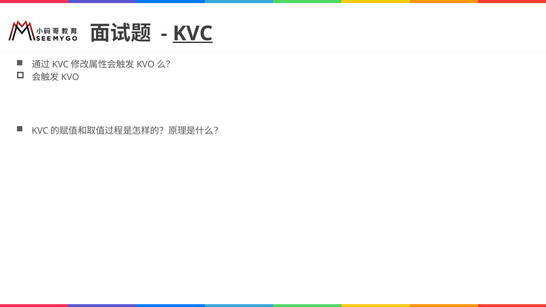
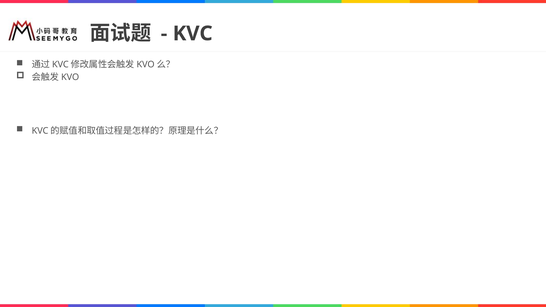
KVC underline: present -> none
